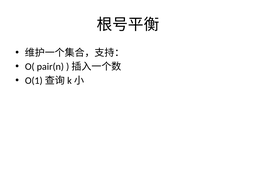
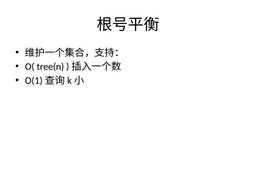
pair(n: pair(n -> tree(n
